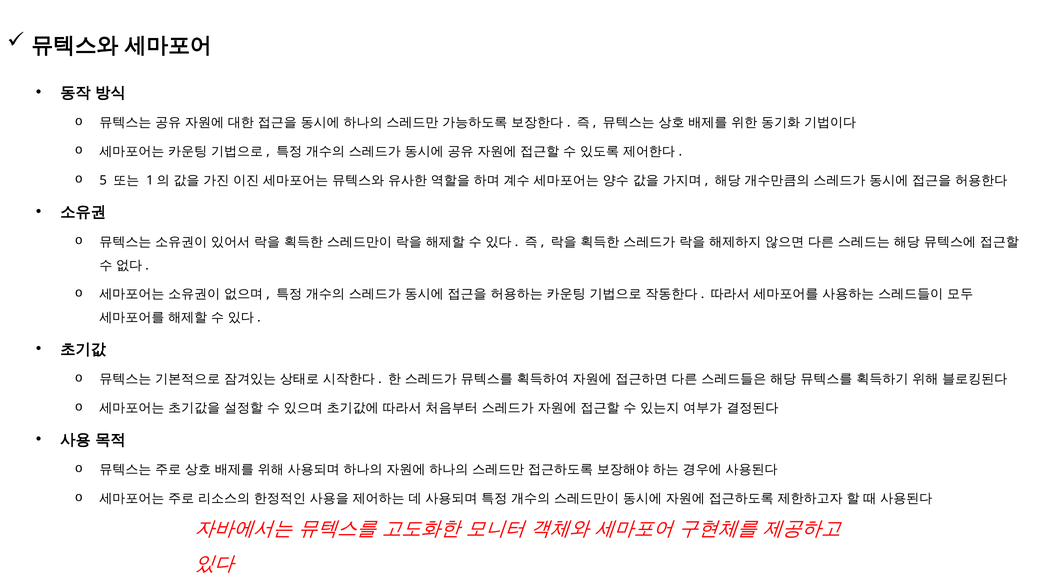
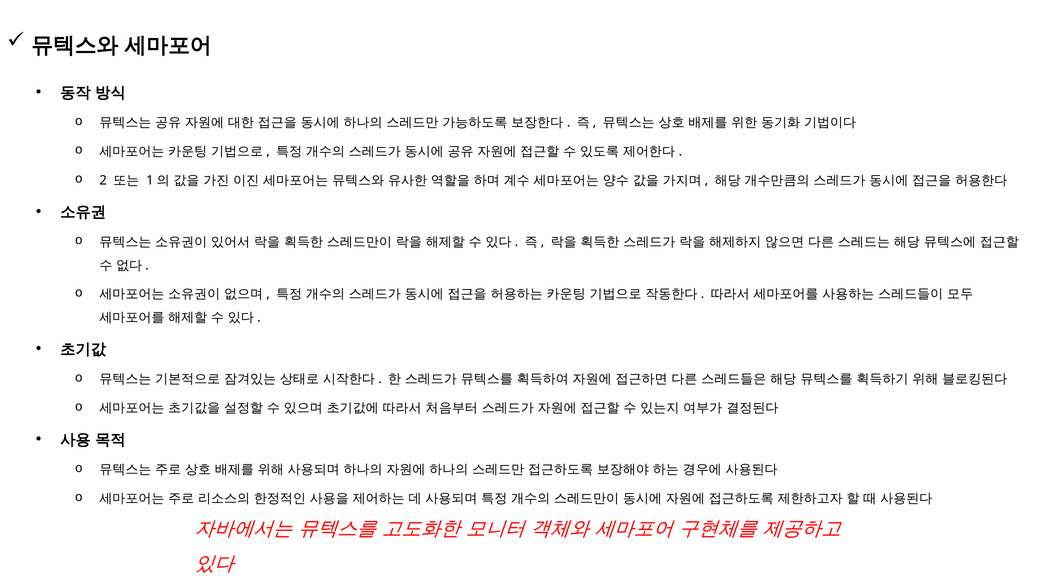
5: 5 -> 2
